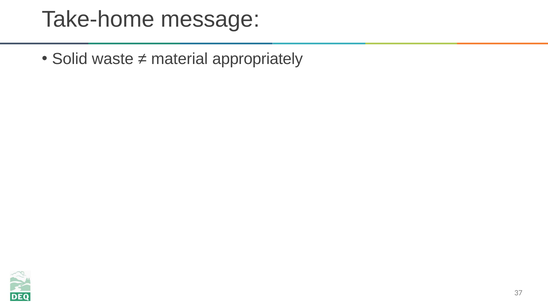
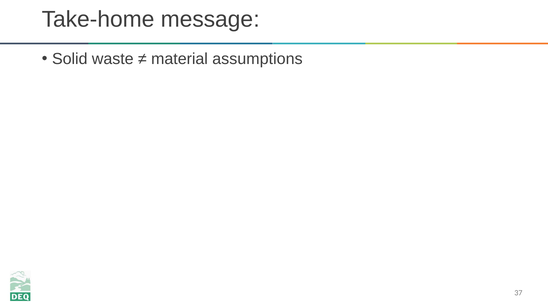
appropriately: appropriately -> assumptions
